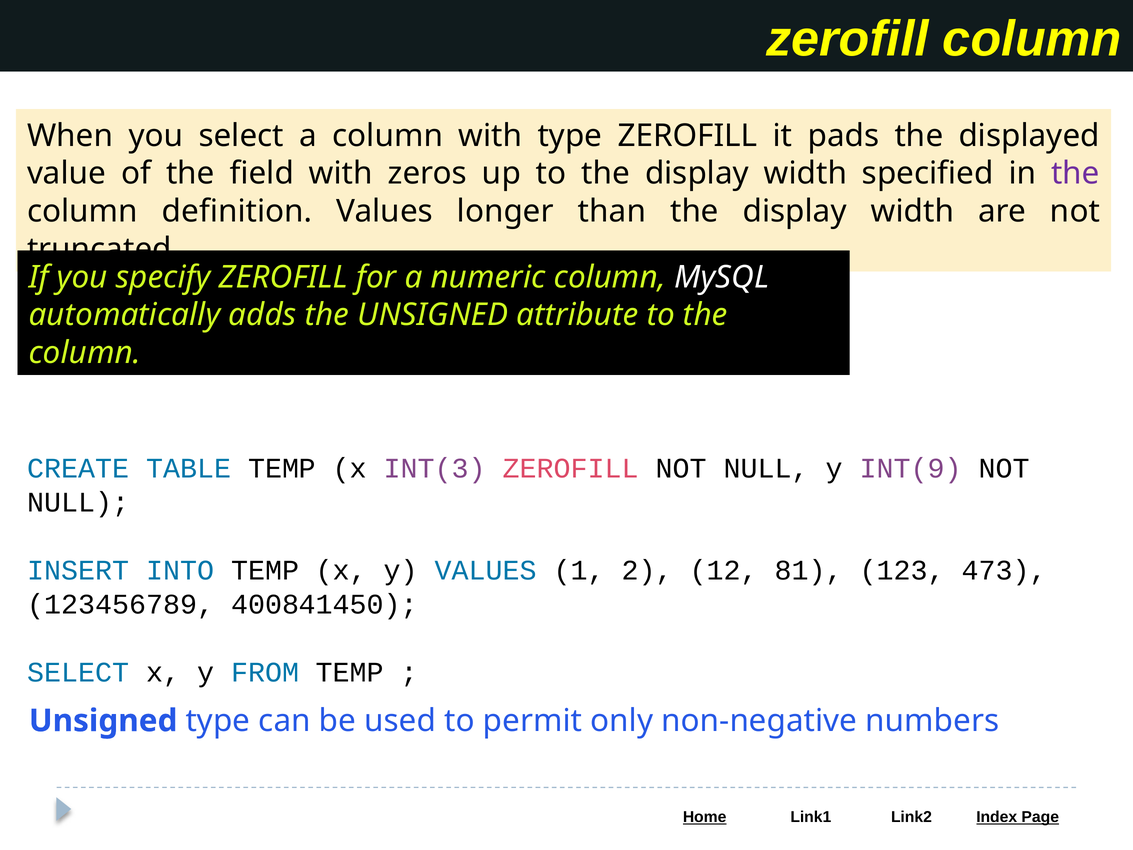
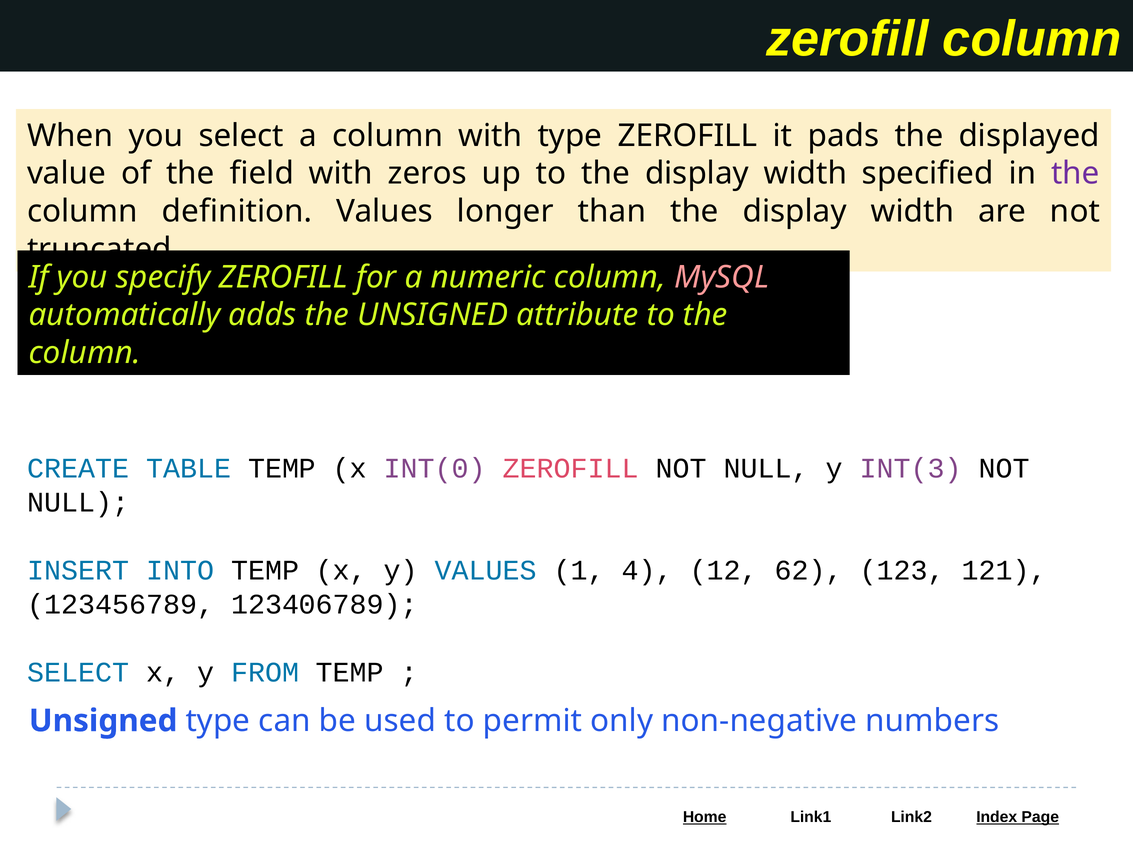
MySQL colour: white -> pink
INT(3: INT(3 -> INT(0
INT(9: INT(9 -> INT(3
2: 2 -> 4
81: 81 -> 62
473: 473 -> 121
400841450: 400841450 -> 123406789
